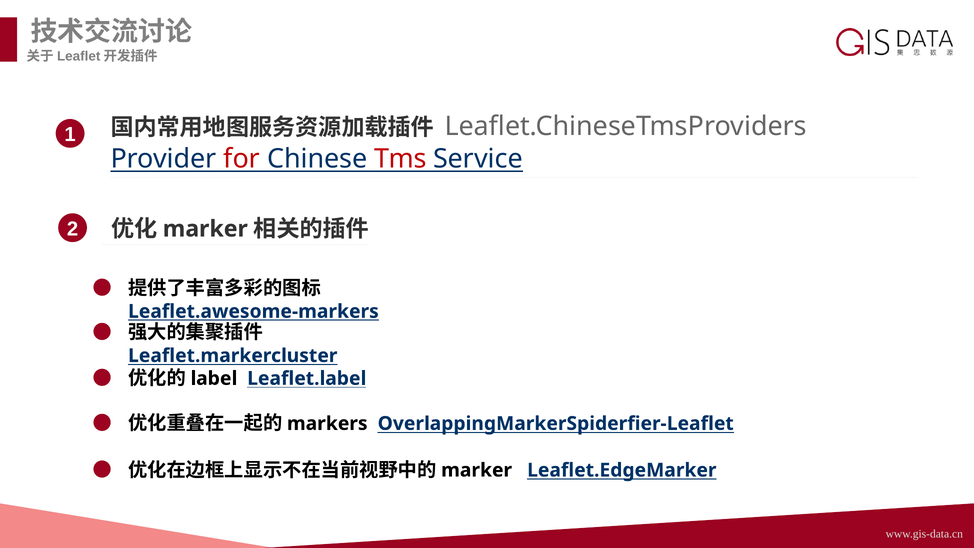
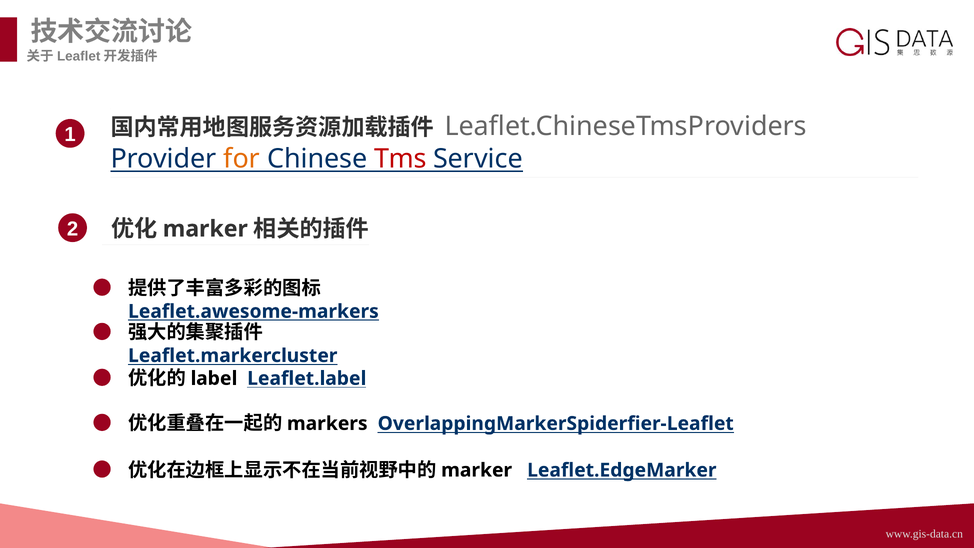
for colour: red -> orange
